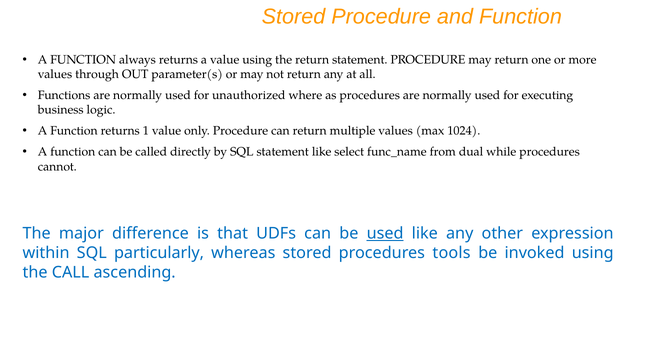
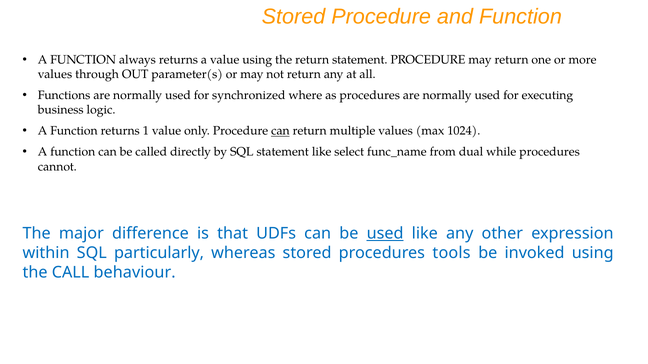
unauthorized: unauthorized -> synchronized
can at (280, 131) underline: none -> present
ascending: ascending -> behaviour
